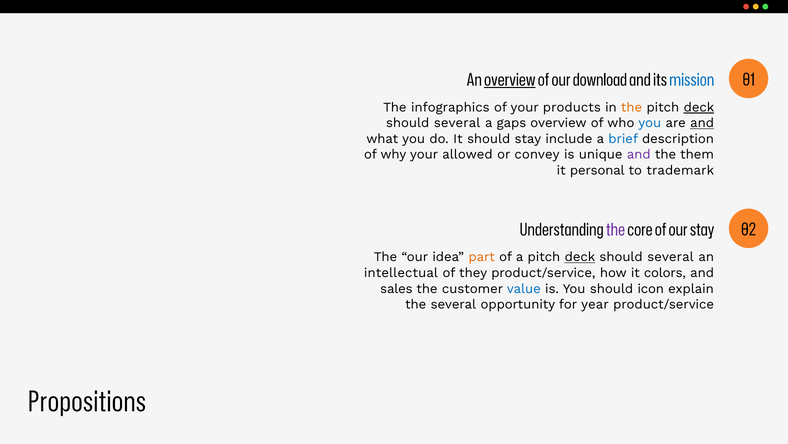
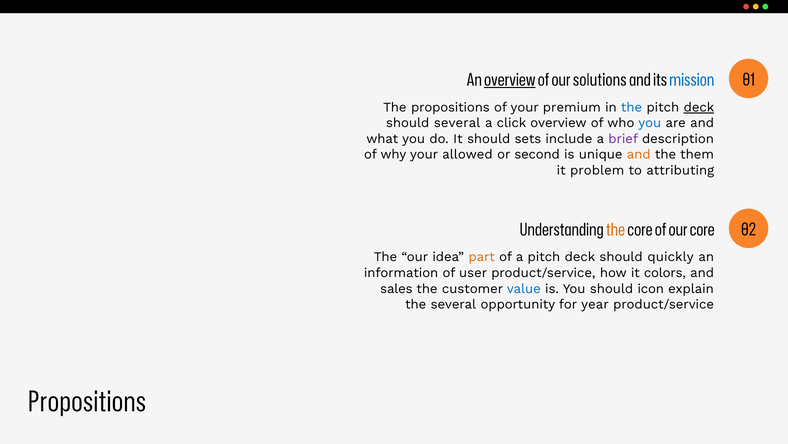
download: download -> solutions
The infographics: infographics -> propositions
products: products -> premium
the at (631, 107) colour: orange -> blue
gaps: gaps -> click
and at (702, 123) underline: present -> none
should stay: stay -> sets
brief colour: blue -> purple
convey: convey -> second
and at (639, 154) colour: purple -> orange
personal: personal -> problem
trademark: trademark -> attributing
the at (615, 229) colour: purple -> orange
our stay: stay -> core
deck at (580, 257) underline: present -> none
several at (671, 257): several -> quickly
intellectual: intellectual -> information
they: they -> user
